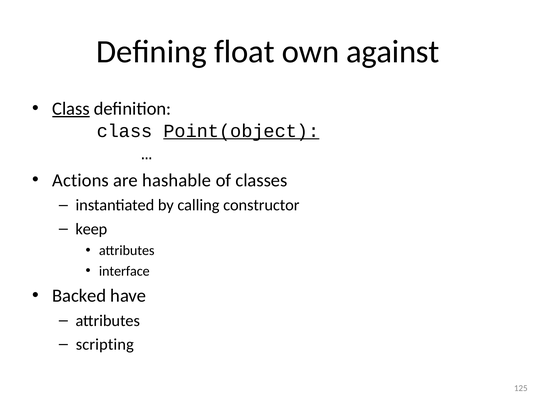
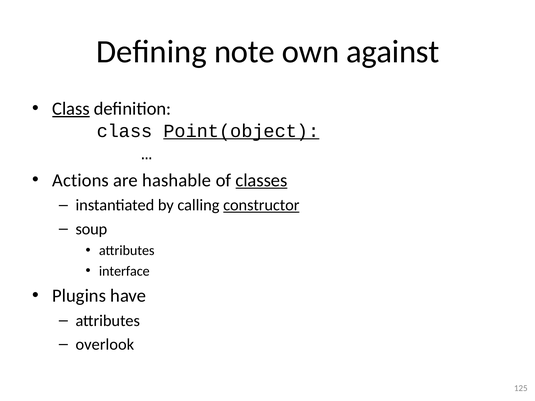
float: float -> note
classes underline: none -> present
constructor underline: none -> present
keep: keep -> soup
Backed: Backed -> Plugins
scripting: scripting -> overlook
